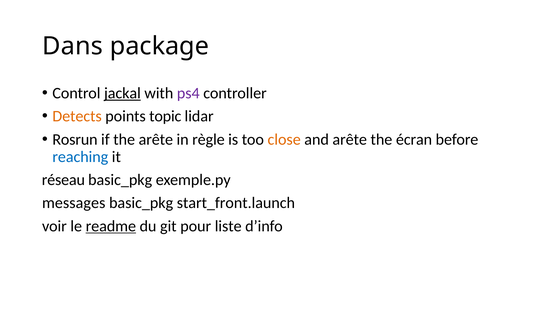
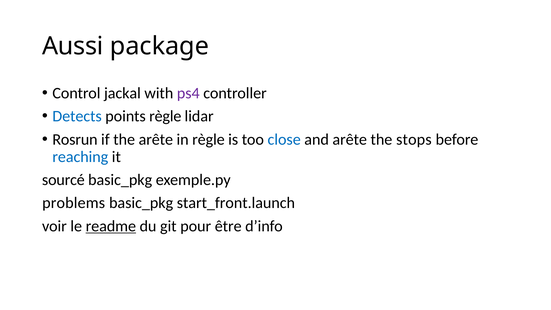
Dans: Dans -> Aussi
jackal underline: present -> none
Detects colour: orange -> blue
points topic: topic -> règle
close colour: orange -> blue
écran: écran -> stops
réseau: réseau -> sourcé
messages: messages -> problems
liste: liste -> être
